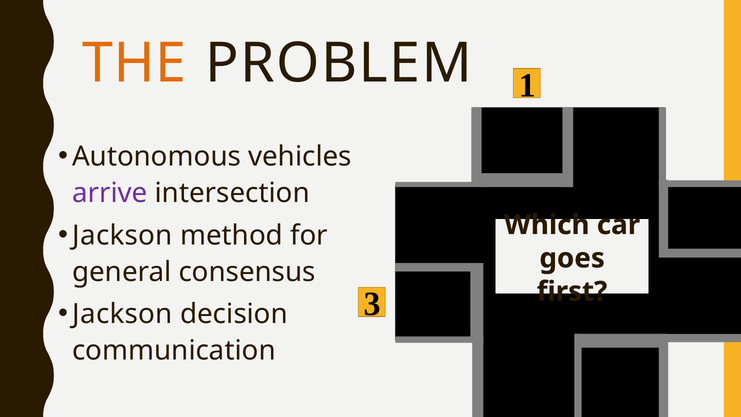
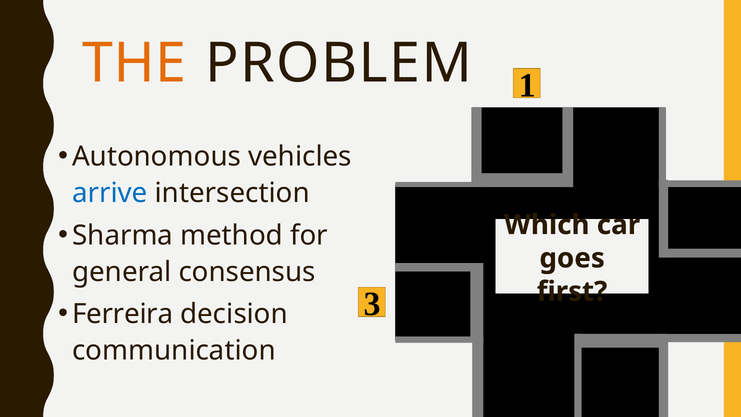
arrive colour: purple -> blue
Jackson at (122, 235): Jackson -> Sharma
Jackson at (122, 314): Jackson -> Ferreira
